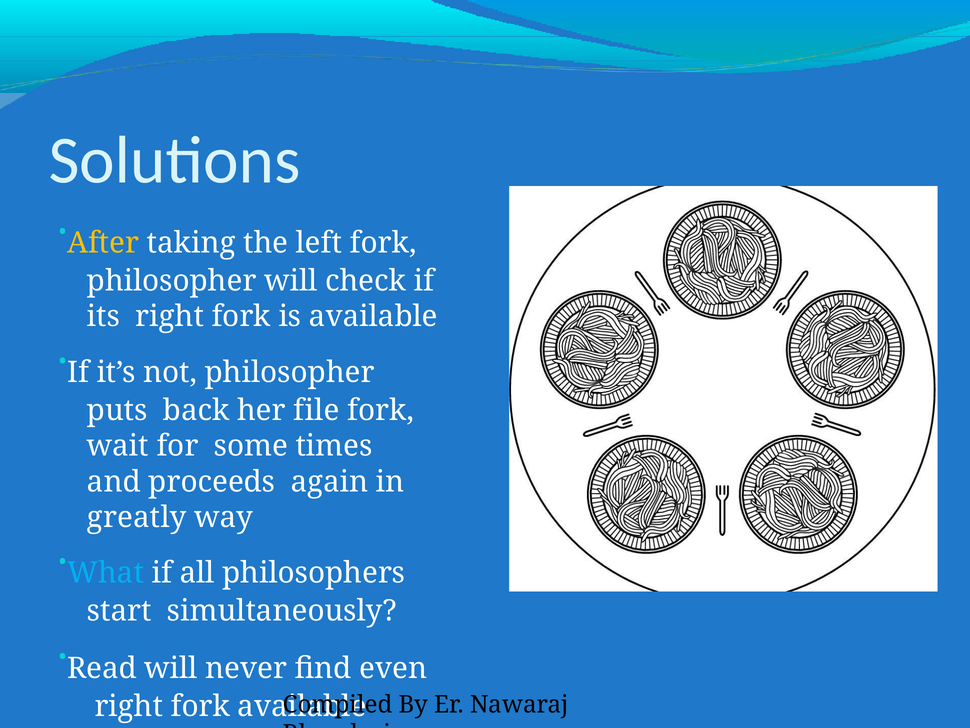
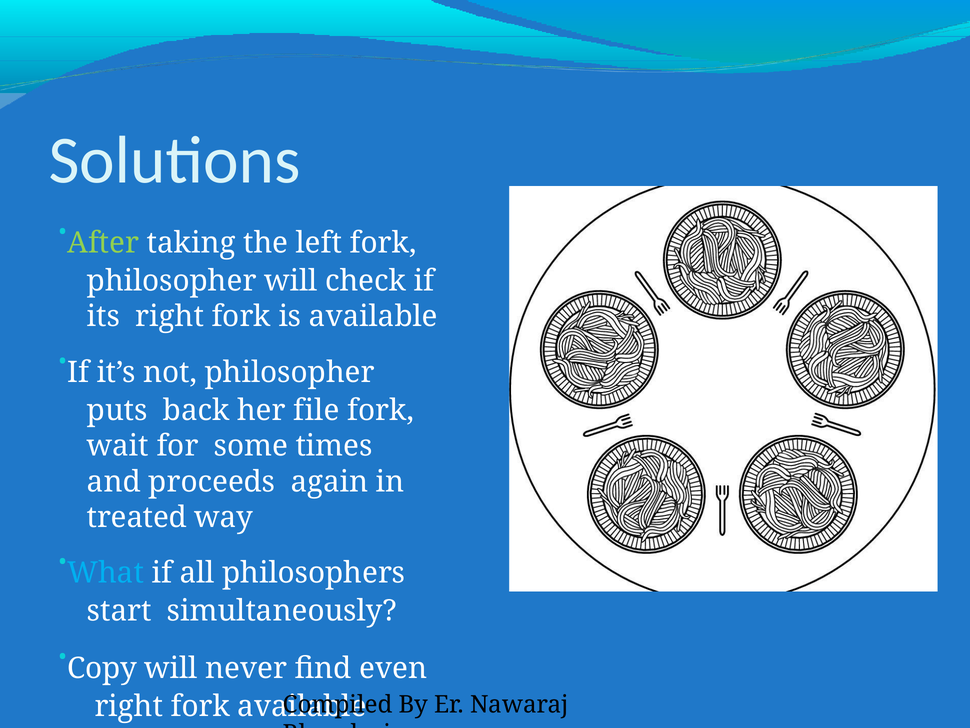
After colour: yellow -> light green
greatly: greatly -> treated
Read: Read -> Copy
